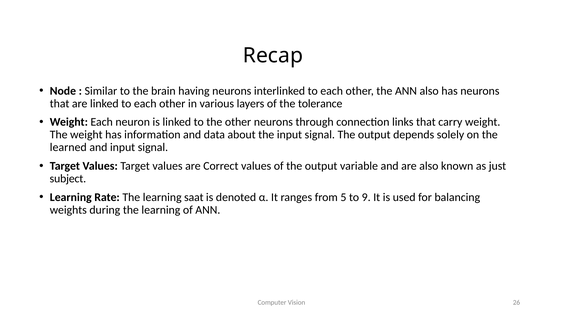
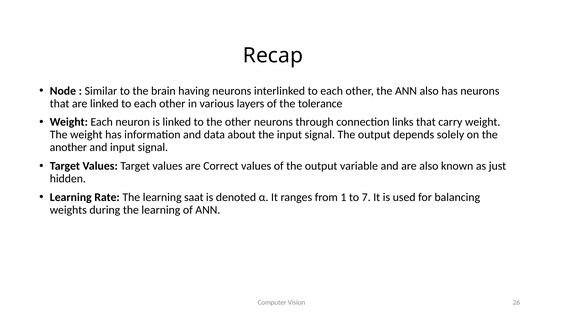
learned: learned -> another
subject: subject -> hidden
5: 5 -> 1
9: 9 -> 7
